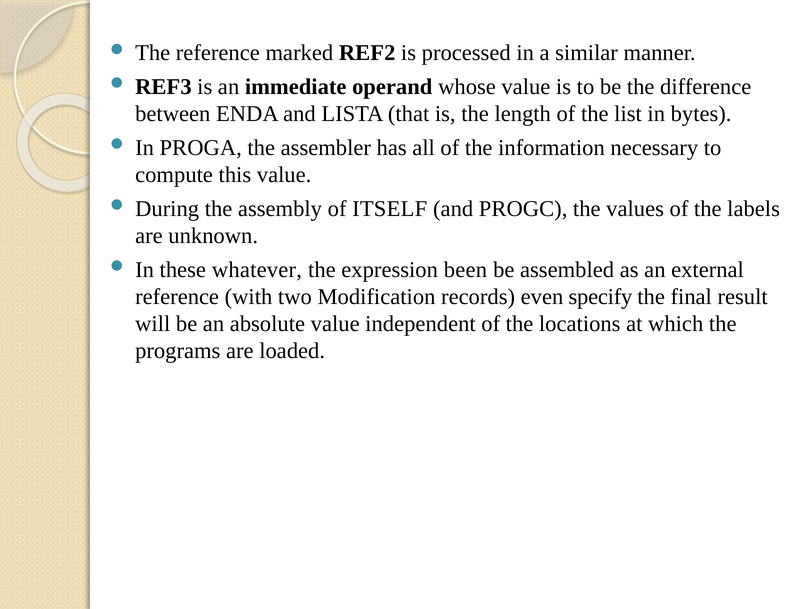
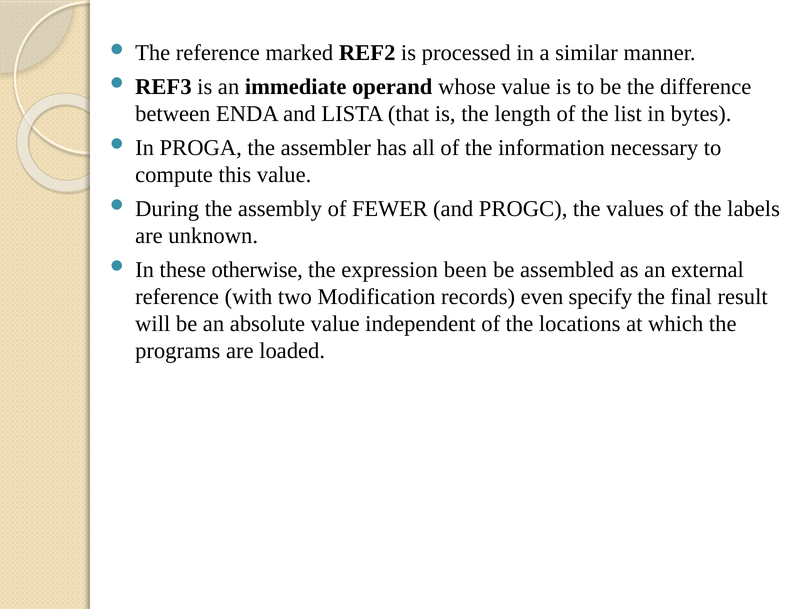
ITSELF: ITSELF -> FEWER
whatever: whatever -> otherwise
